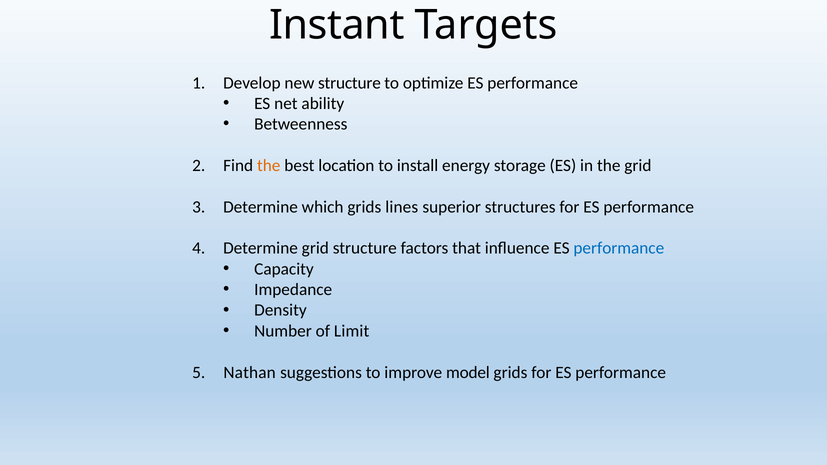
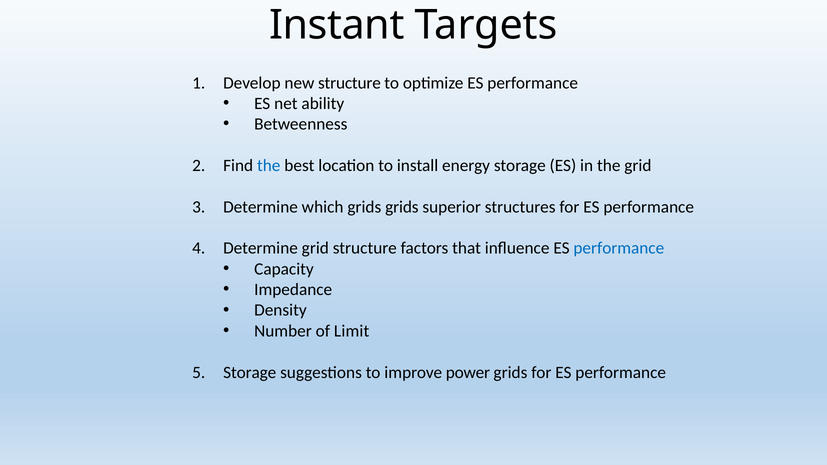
the at (269, 166) colour: orange -> blue
grids lines: lines -> grids
Nathan at (250, 372): Nathan -> Storage
model: model -> power
